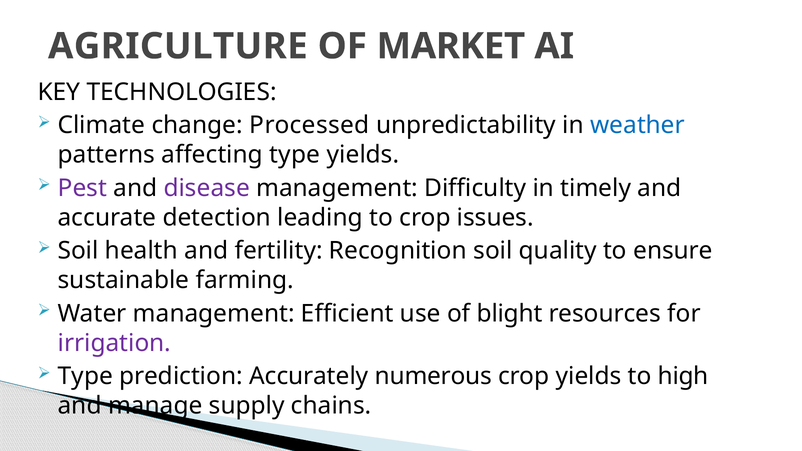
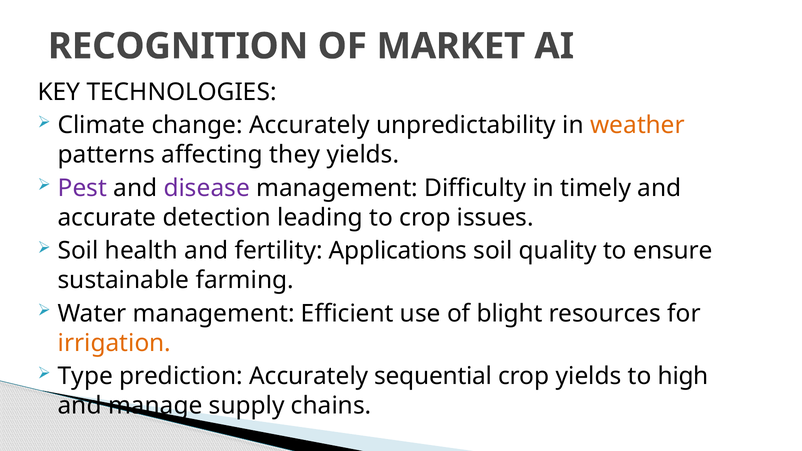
AGRICULTURE: AGRICULTURE -> RECOGNITION
change Processed: Processed -> Accurately
weather colour: blue -> orange
affecting type: type -> they
Recognition: Recognition -> Applications
irrigation colour: purple -> orange
numerous: numerous -> sequential
